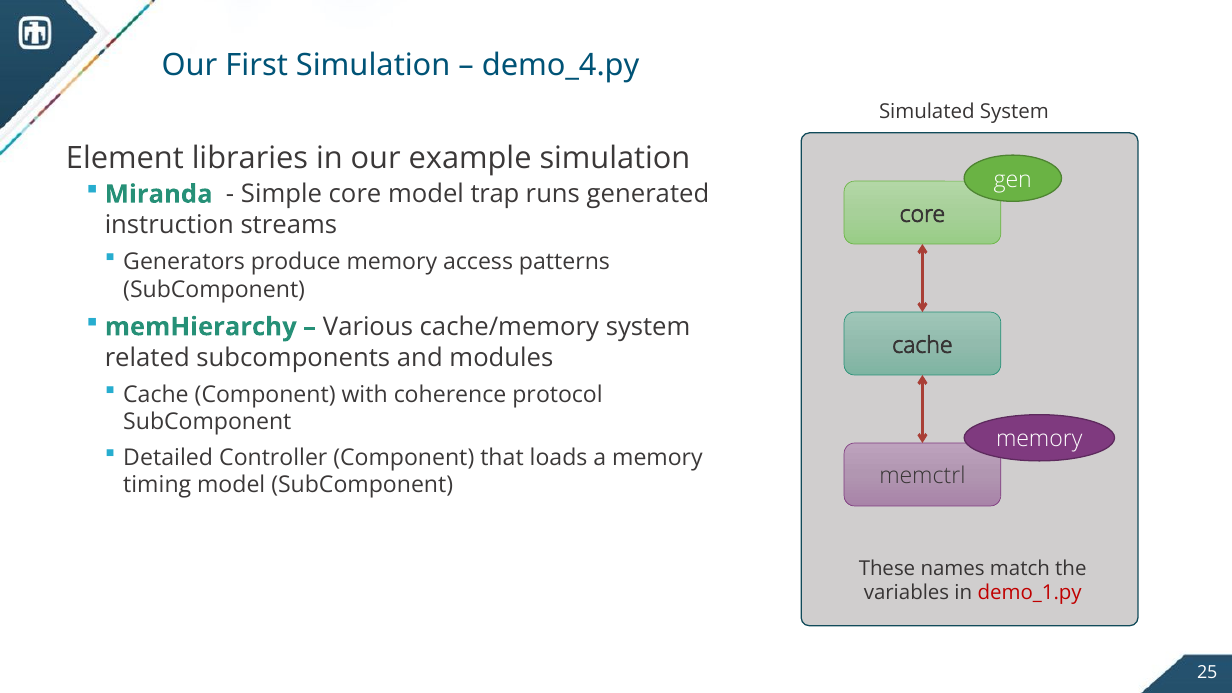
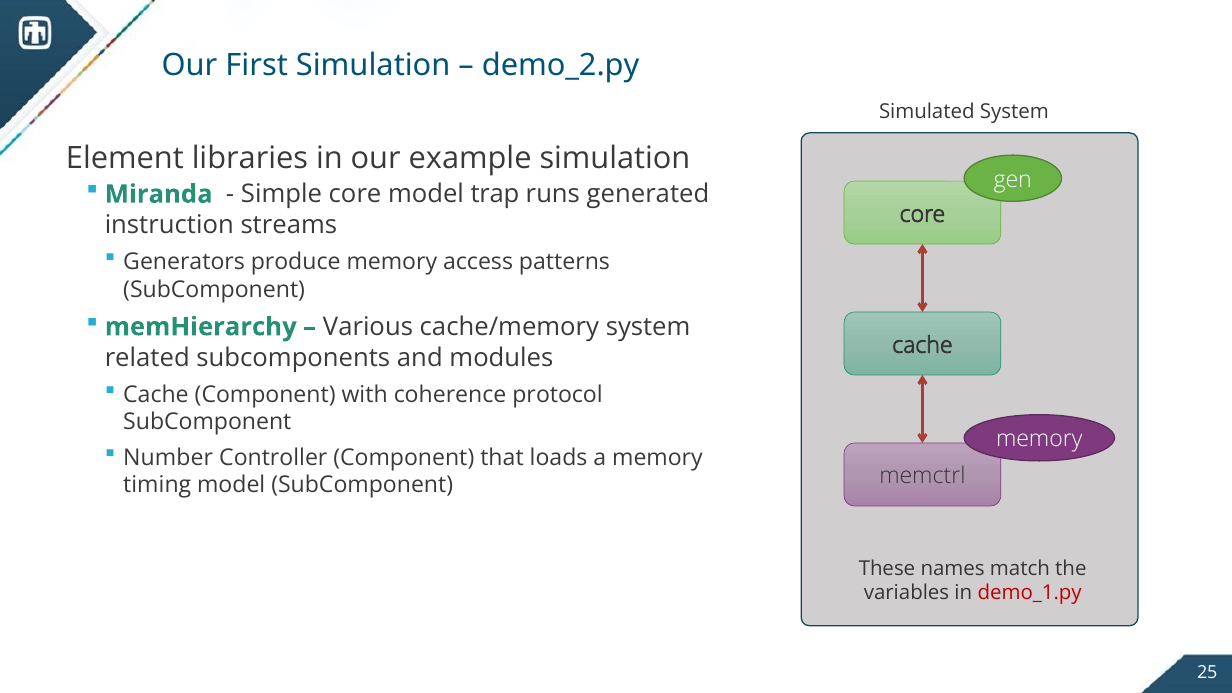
demo_4.py: demo_4.py -> demo_2.py
Detailed: Detailed -> Number
